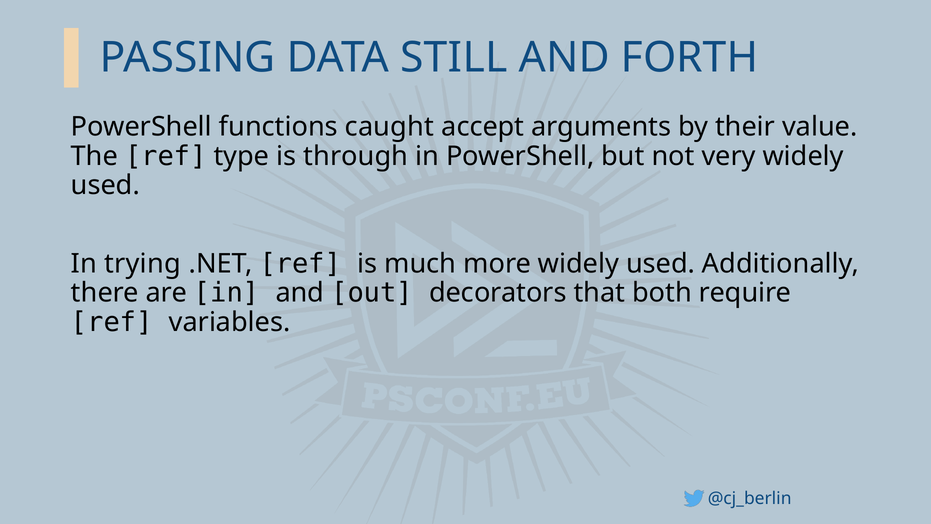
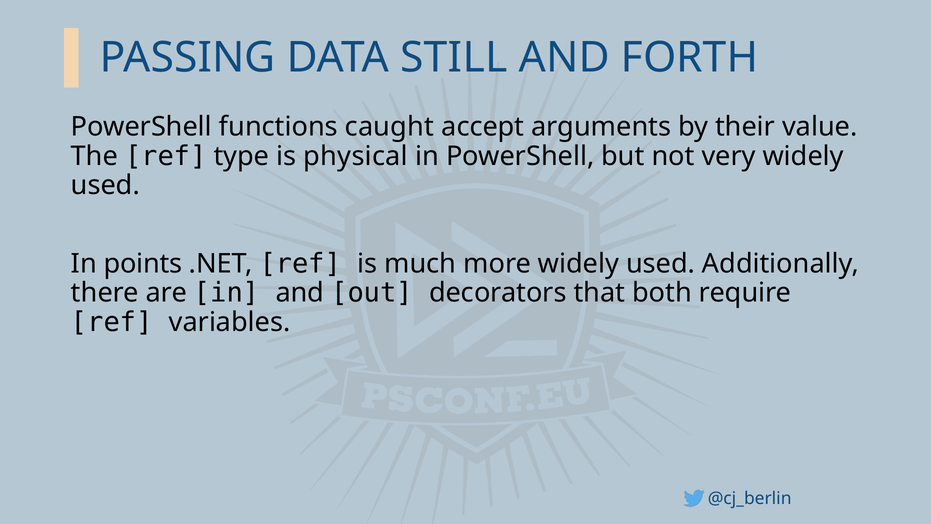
through: through -> physical
trying: trying -> points
